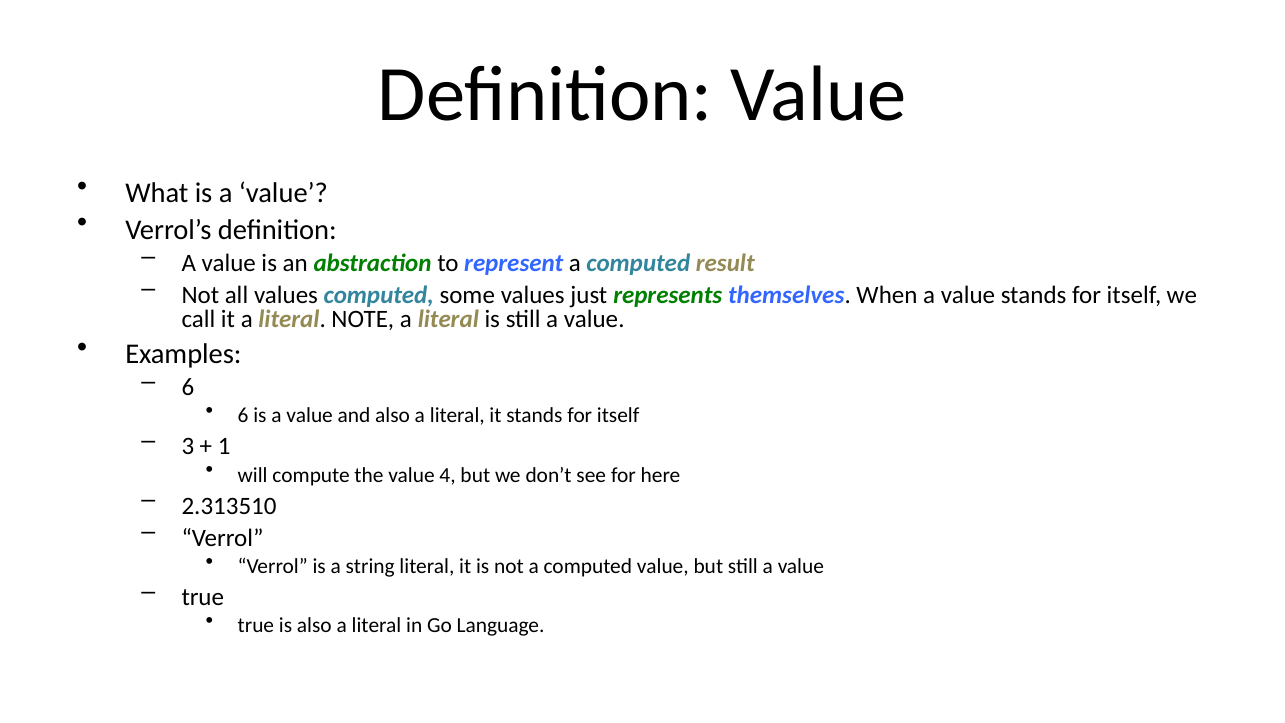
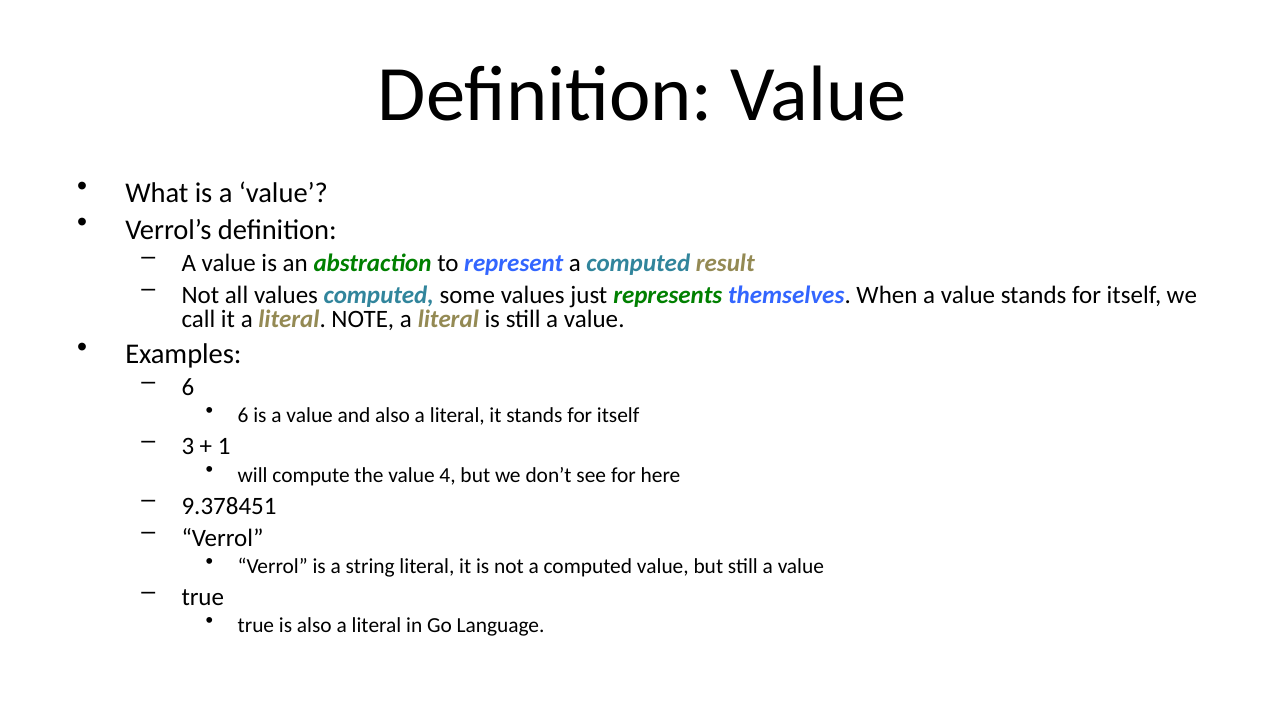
2.313510: 2.313510 -> 9.378451
